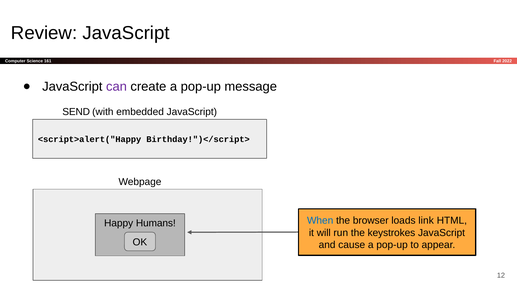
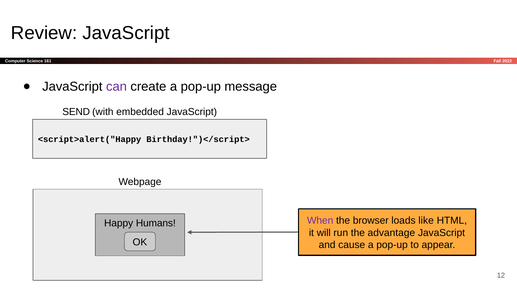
When colour: blue -> purple
link: link -> like
keystrokes: keystrokes -> advantage
